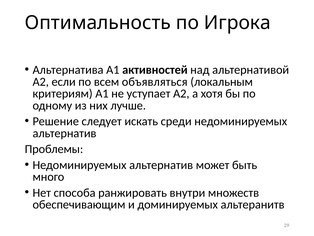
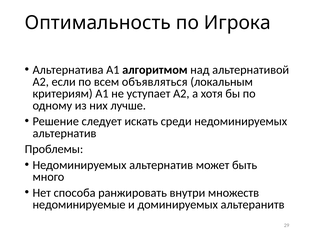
активностей: активностей -> алгоритмом
обеспечивающим: обеспечивающим -> недоминируемые
